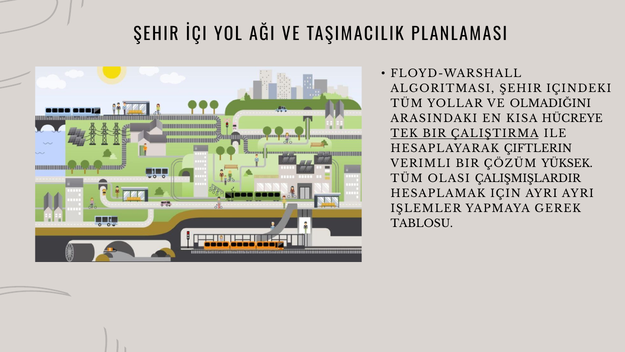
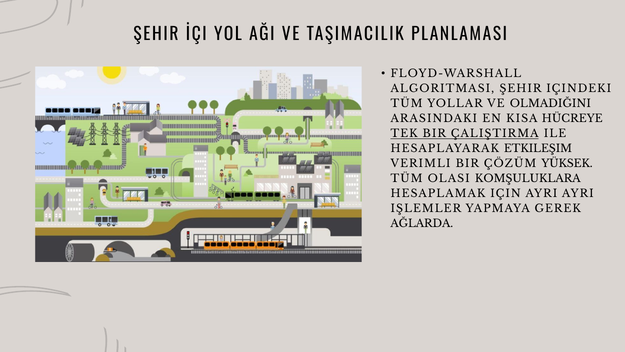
ÇIFTLERIN: ÇIFTLERIN -> ETKILEŞIM
ÇALIŞMIŞLARDIR: ÇALIŞMIŞLARDIR -> KOMŞULUKLARA
TABLOSU: TABLOSU -> AĞLARDA
